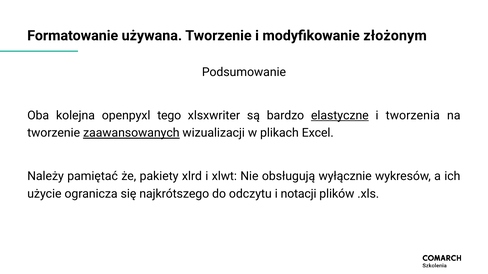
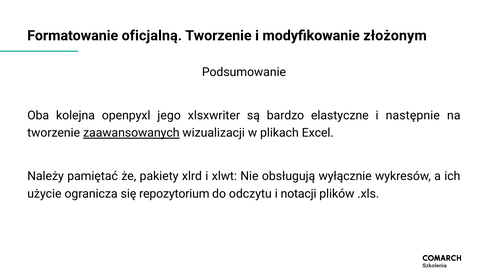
używana: używana -> oficjalną
tego: tego -> jego
elastyczne underline: present -> none
tworzenia: tworzenia -> następnie
najkrótszego: najkrótszego -> repozytorium
